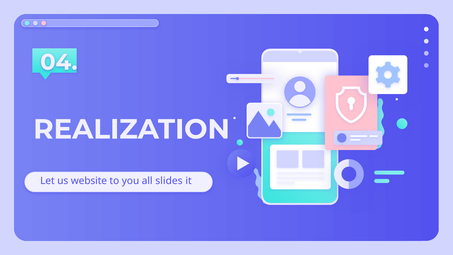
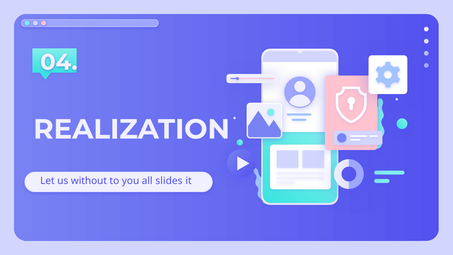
website: website -> without
